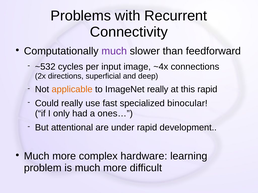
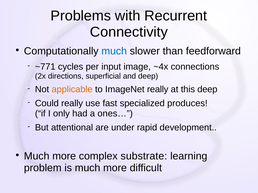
much at (114, 51) colour: purple -> blue
~532: ~532 -> ~771
this rapid: rapid -> deep
binocular: binocular -> produces
hardware: hardware -> substrate
